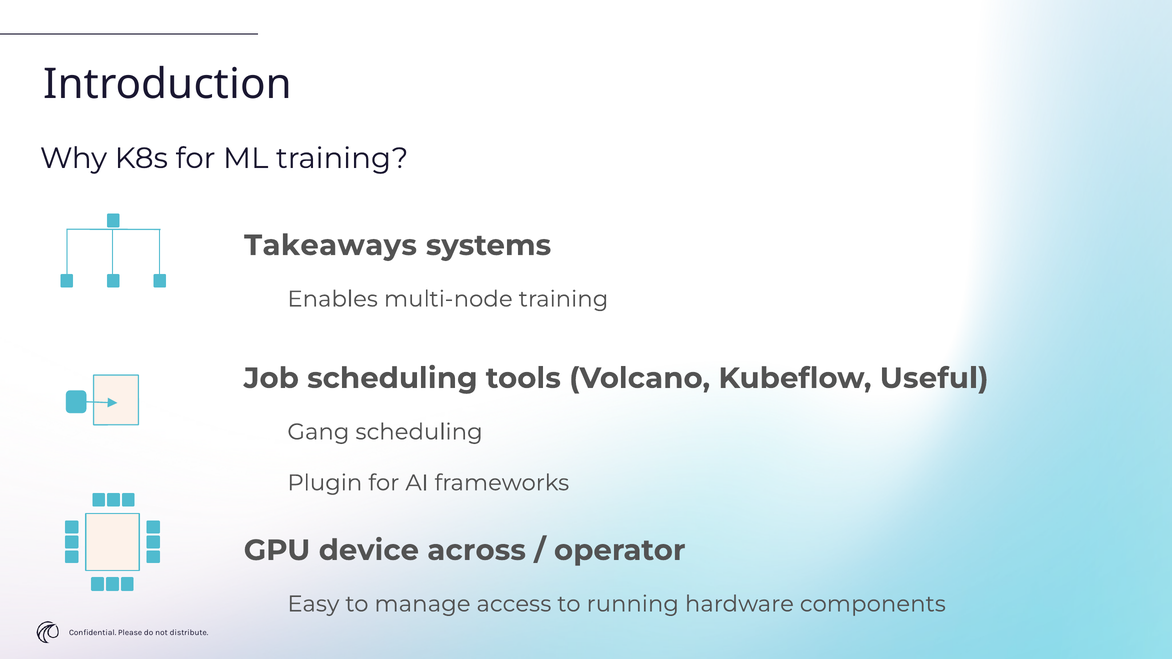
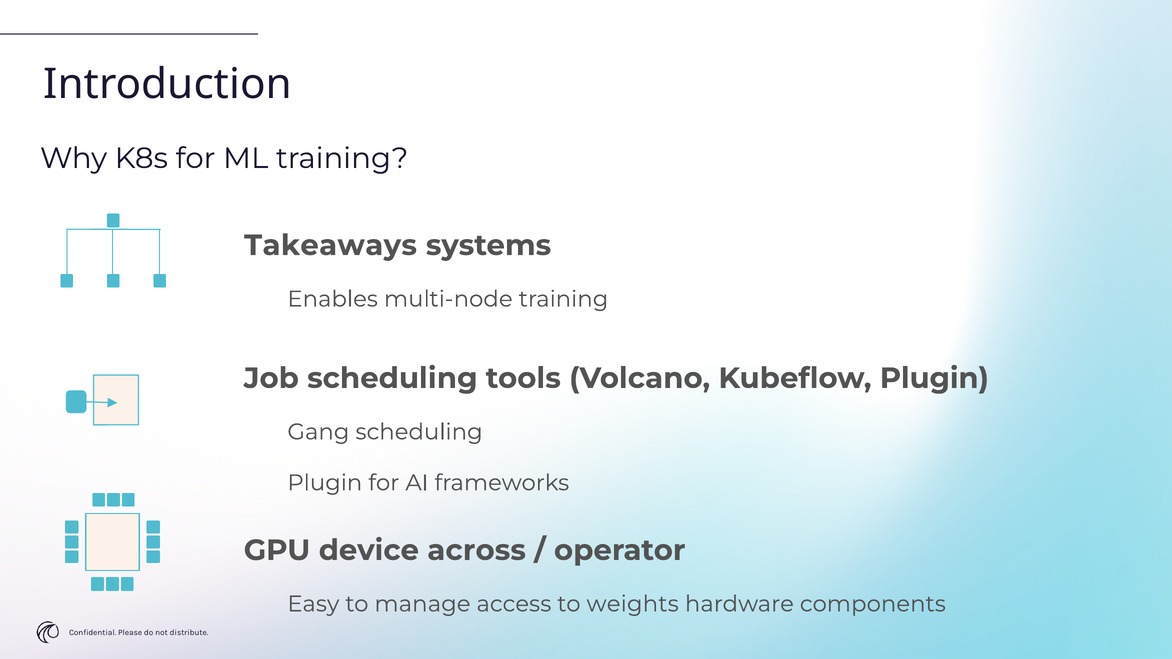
Kubeflow Useful: Useful -> Plugin
running: running -> weights
